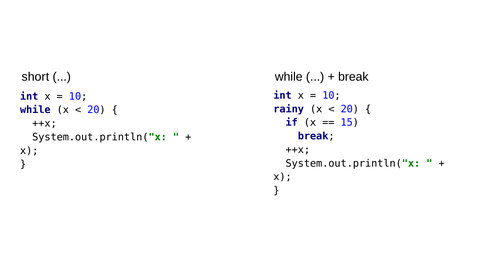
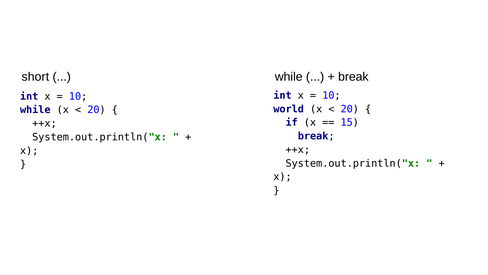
rainy: rainy -> world
